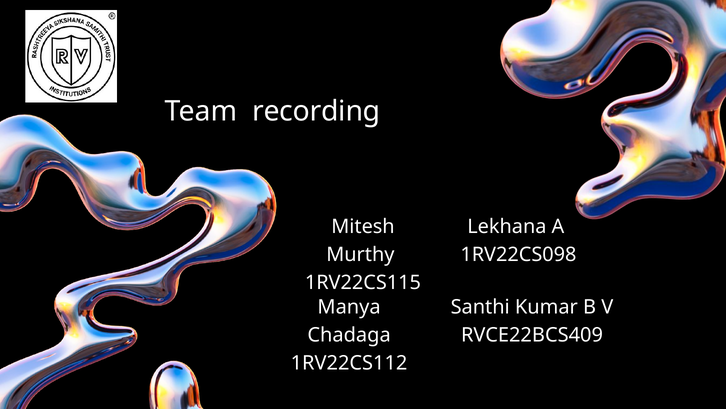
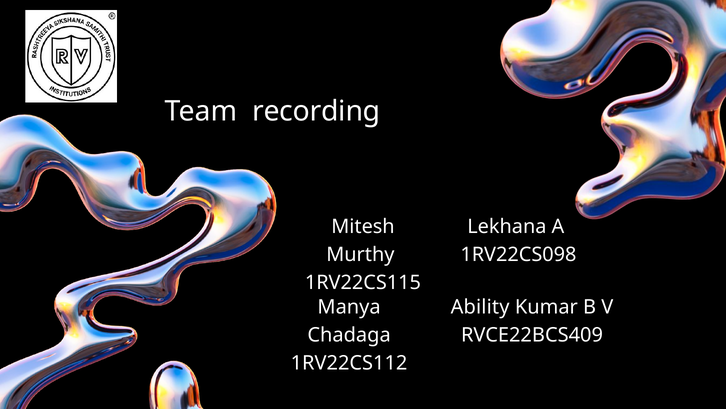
Santhi: Santhi -> Ability
